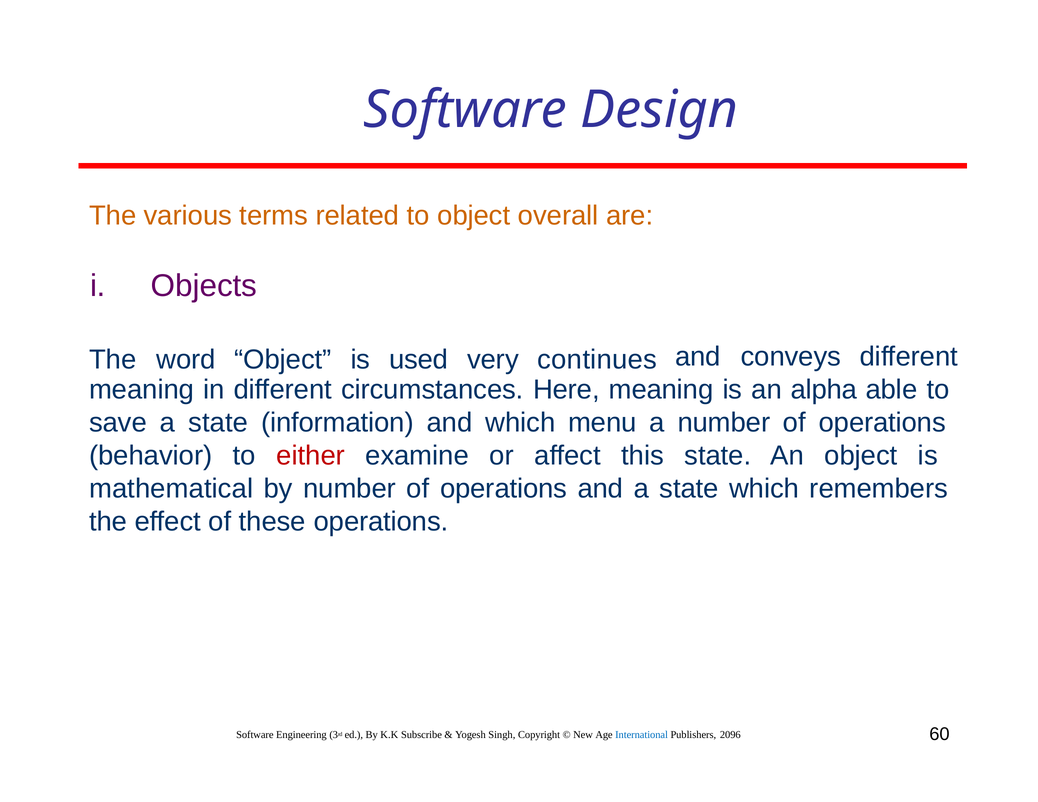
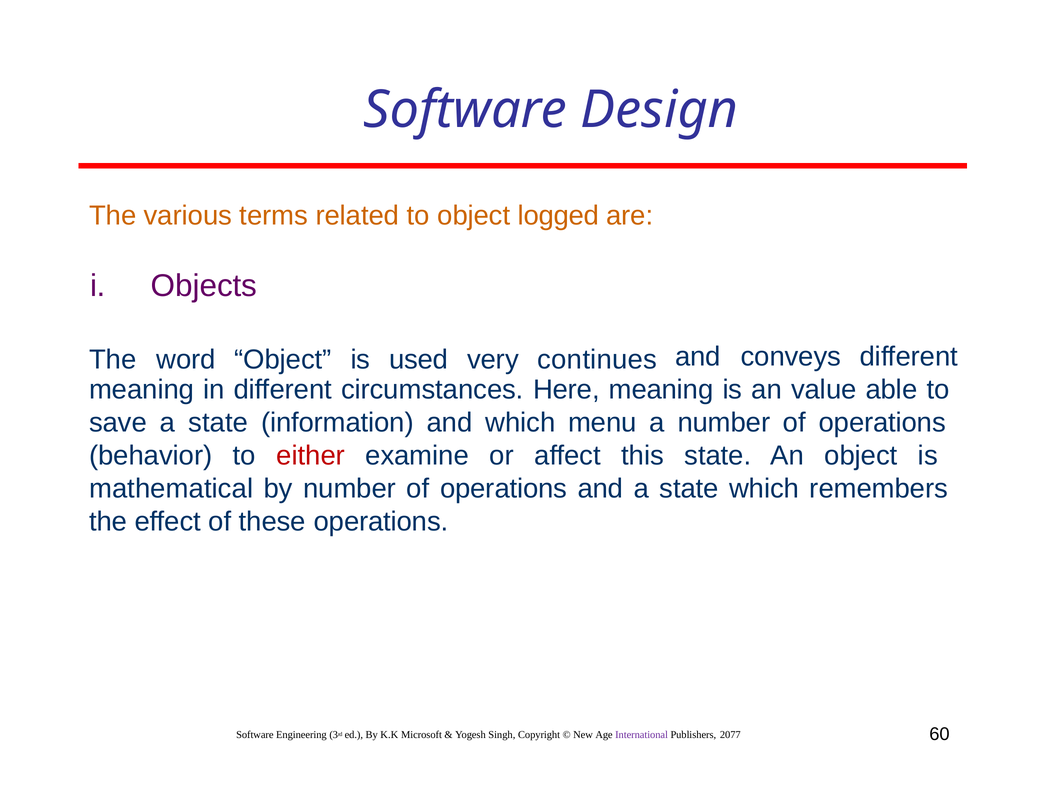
overall: overall -> logged
alpha: alpha -> value
Subscribe: Subscribe -> Microsoft
International colour: blue -> purple
2096: 2096 -> 2077
